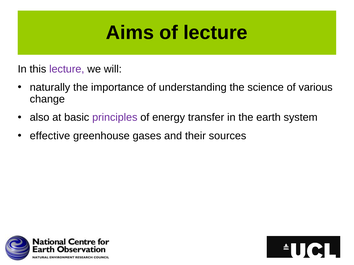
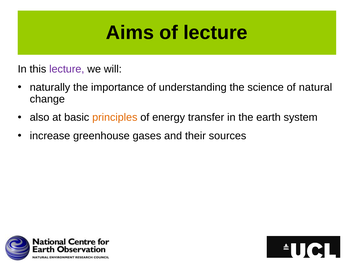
various: various -> natural
principles colour: purple -> orange
effective: effective -> increase
